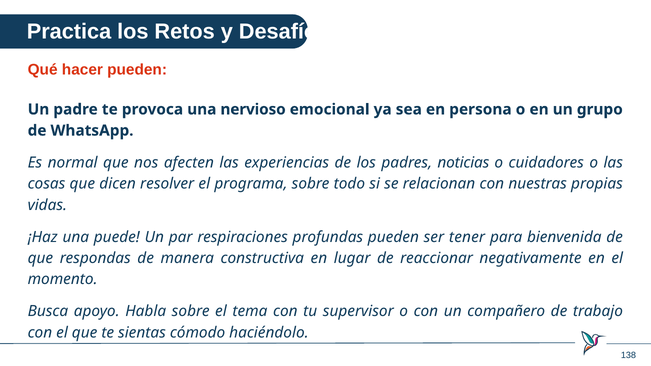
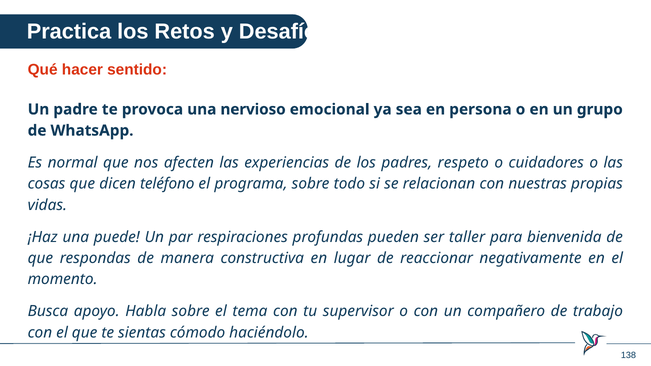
hacer pueden: pueden -> sentido
noticias: noticias -> respeto
resolver: resolver -> teléfono
tener: tener -> taller
